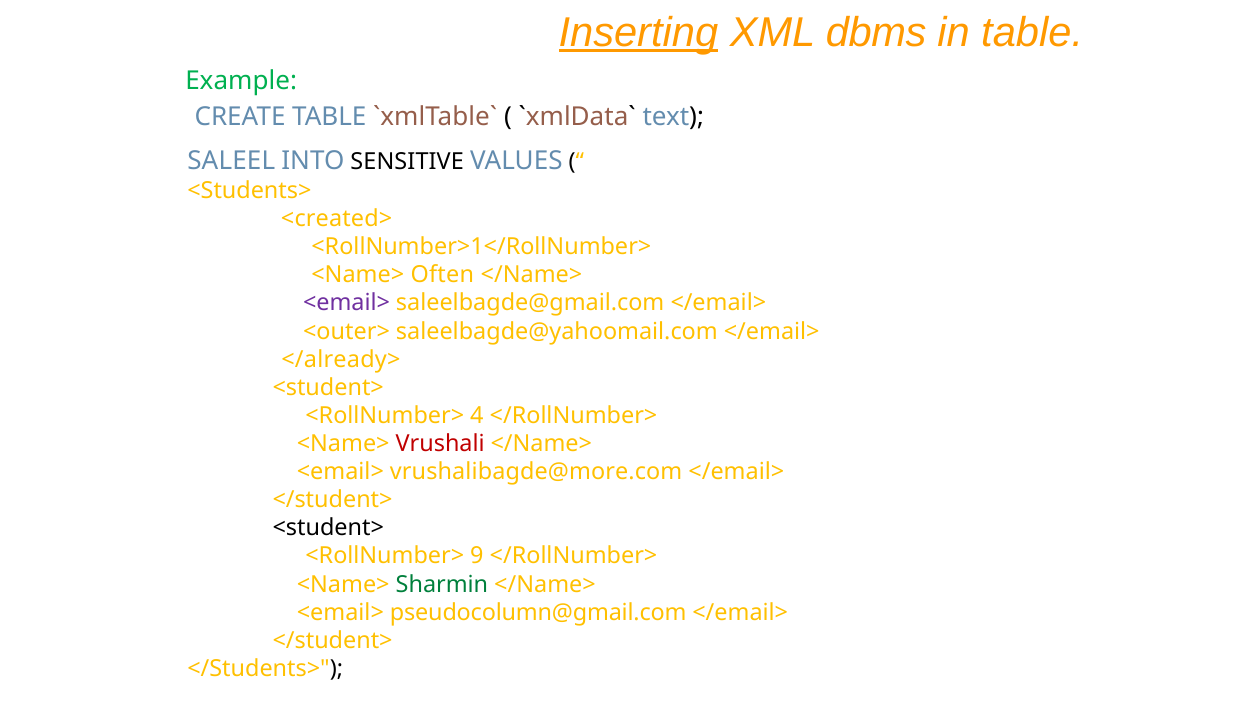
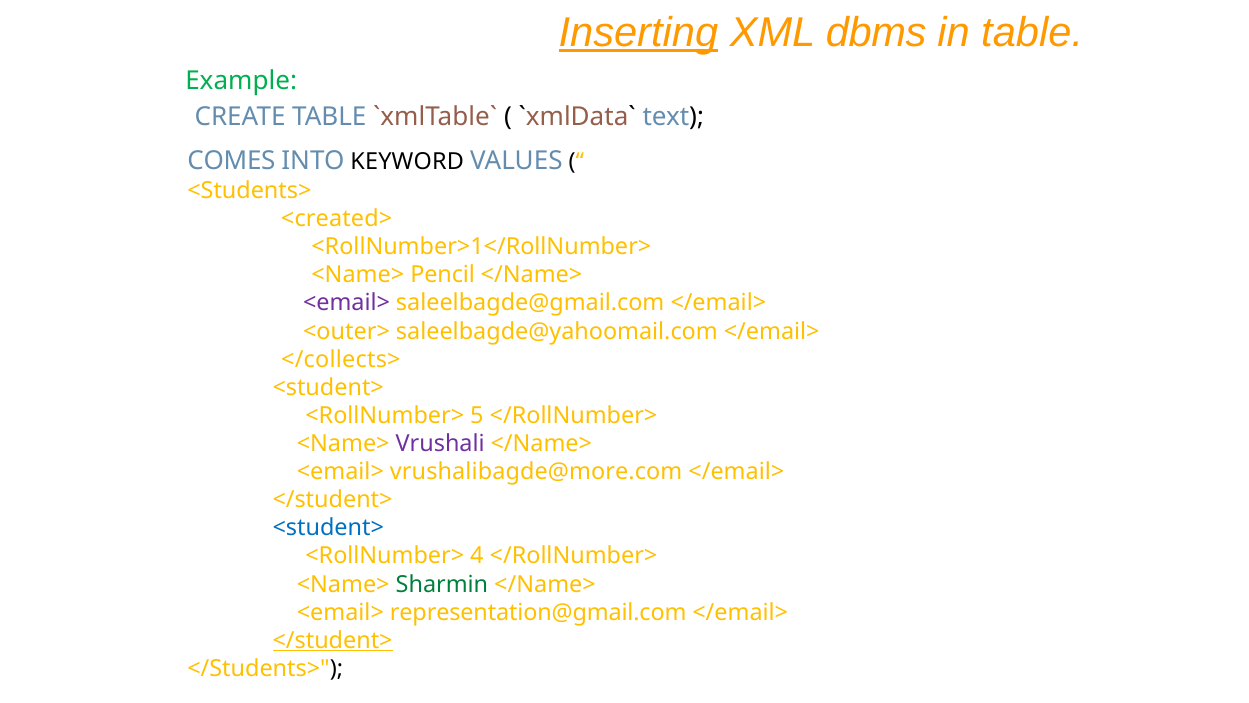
SALEEL: SALEEL -> COMES
SENSITIVE: SENSITIVE -> KEYWORD
Often: Often -> Pencil
</already>: </already> -> </collects>
4: 4 -> 5
Vrushali colour: red -> purple
<student> at (328, 528) colour: black -> blue
9: 9 -> 4
pseudocolumn@gmail.com: pseudocolumn@gmail.com -> representation@gmail.com
</student> at (333, 640) underline: none -> present
